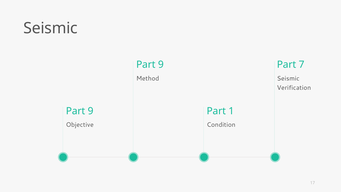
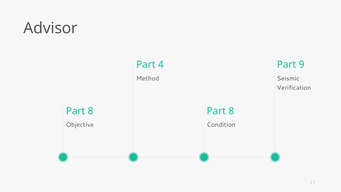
Seismic at (51, 28): Seismic -> Advisor
9 at (161, 65): 9 -> 4
7: 7 -> 9
9 at (91, 111): 9 -> 8
1 at (231, 111): 1 -> 8
